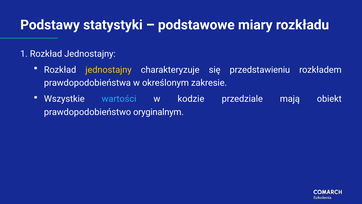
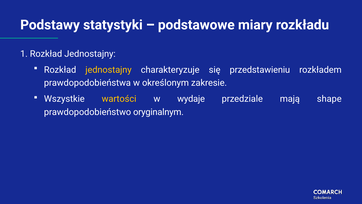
wartości colour: light blue -> yellow
kodzie: kodzie -> wydaje
obiekt: obiekt -> shape
